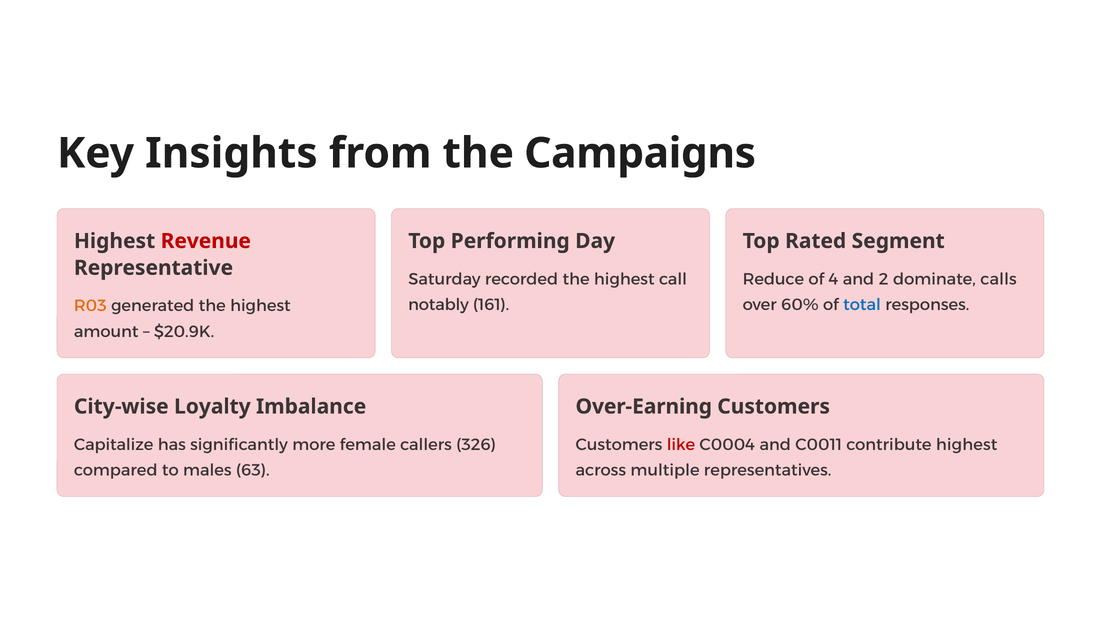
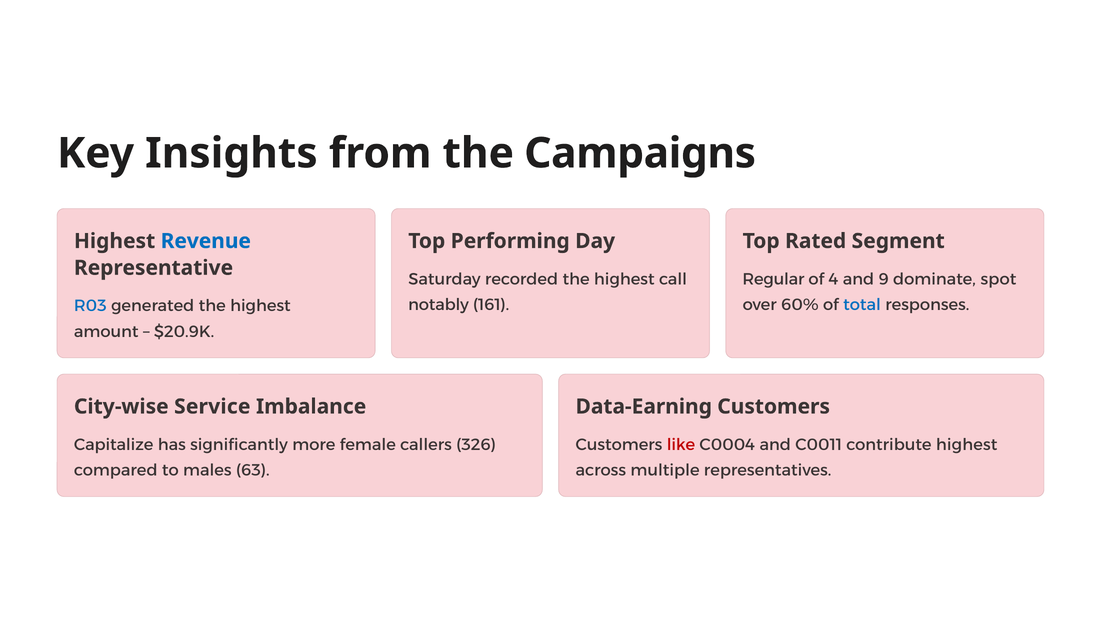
Revenue colour: red -> blue
Reduce: Reduce -> Regular
2: 2 -> 9
calls: calls -> spot
R03 colour: orange -> blue
Loyalty: Loyalty -> Service
Over-Earning: Over-Earning -> Data-Earning
